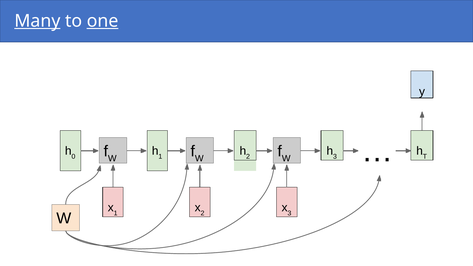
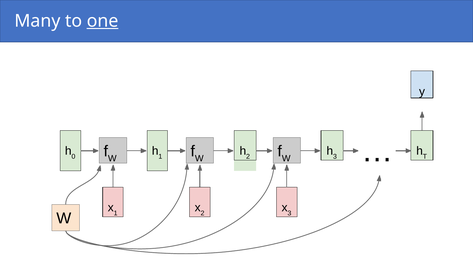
Many underline: present -> none
